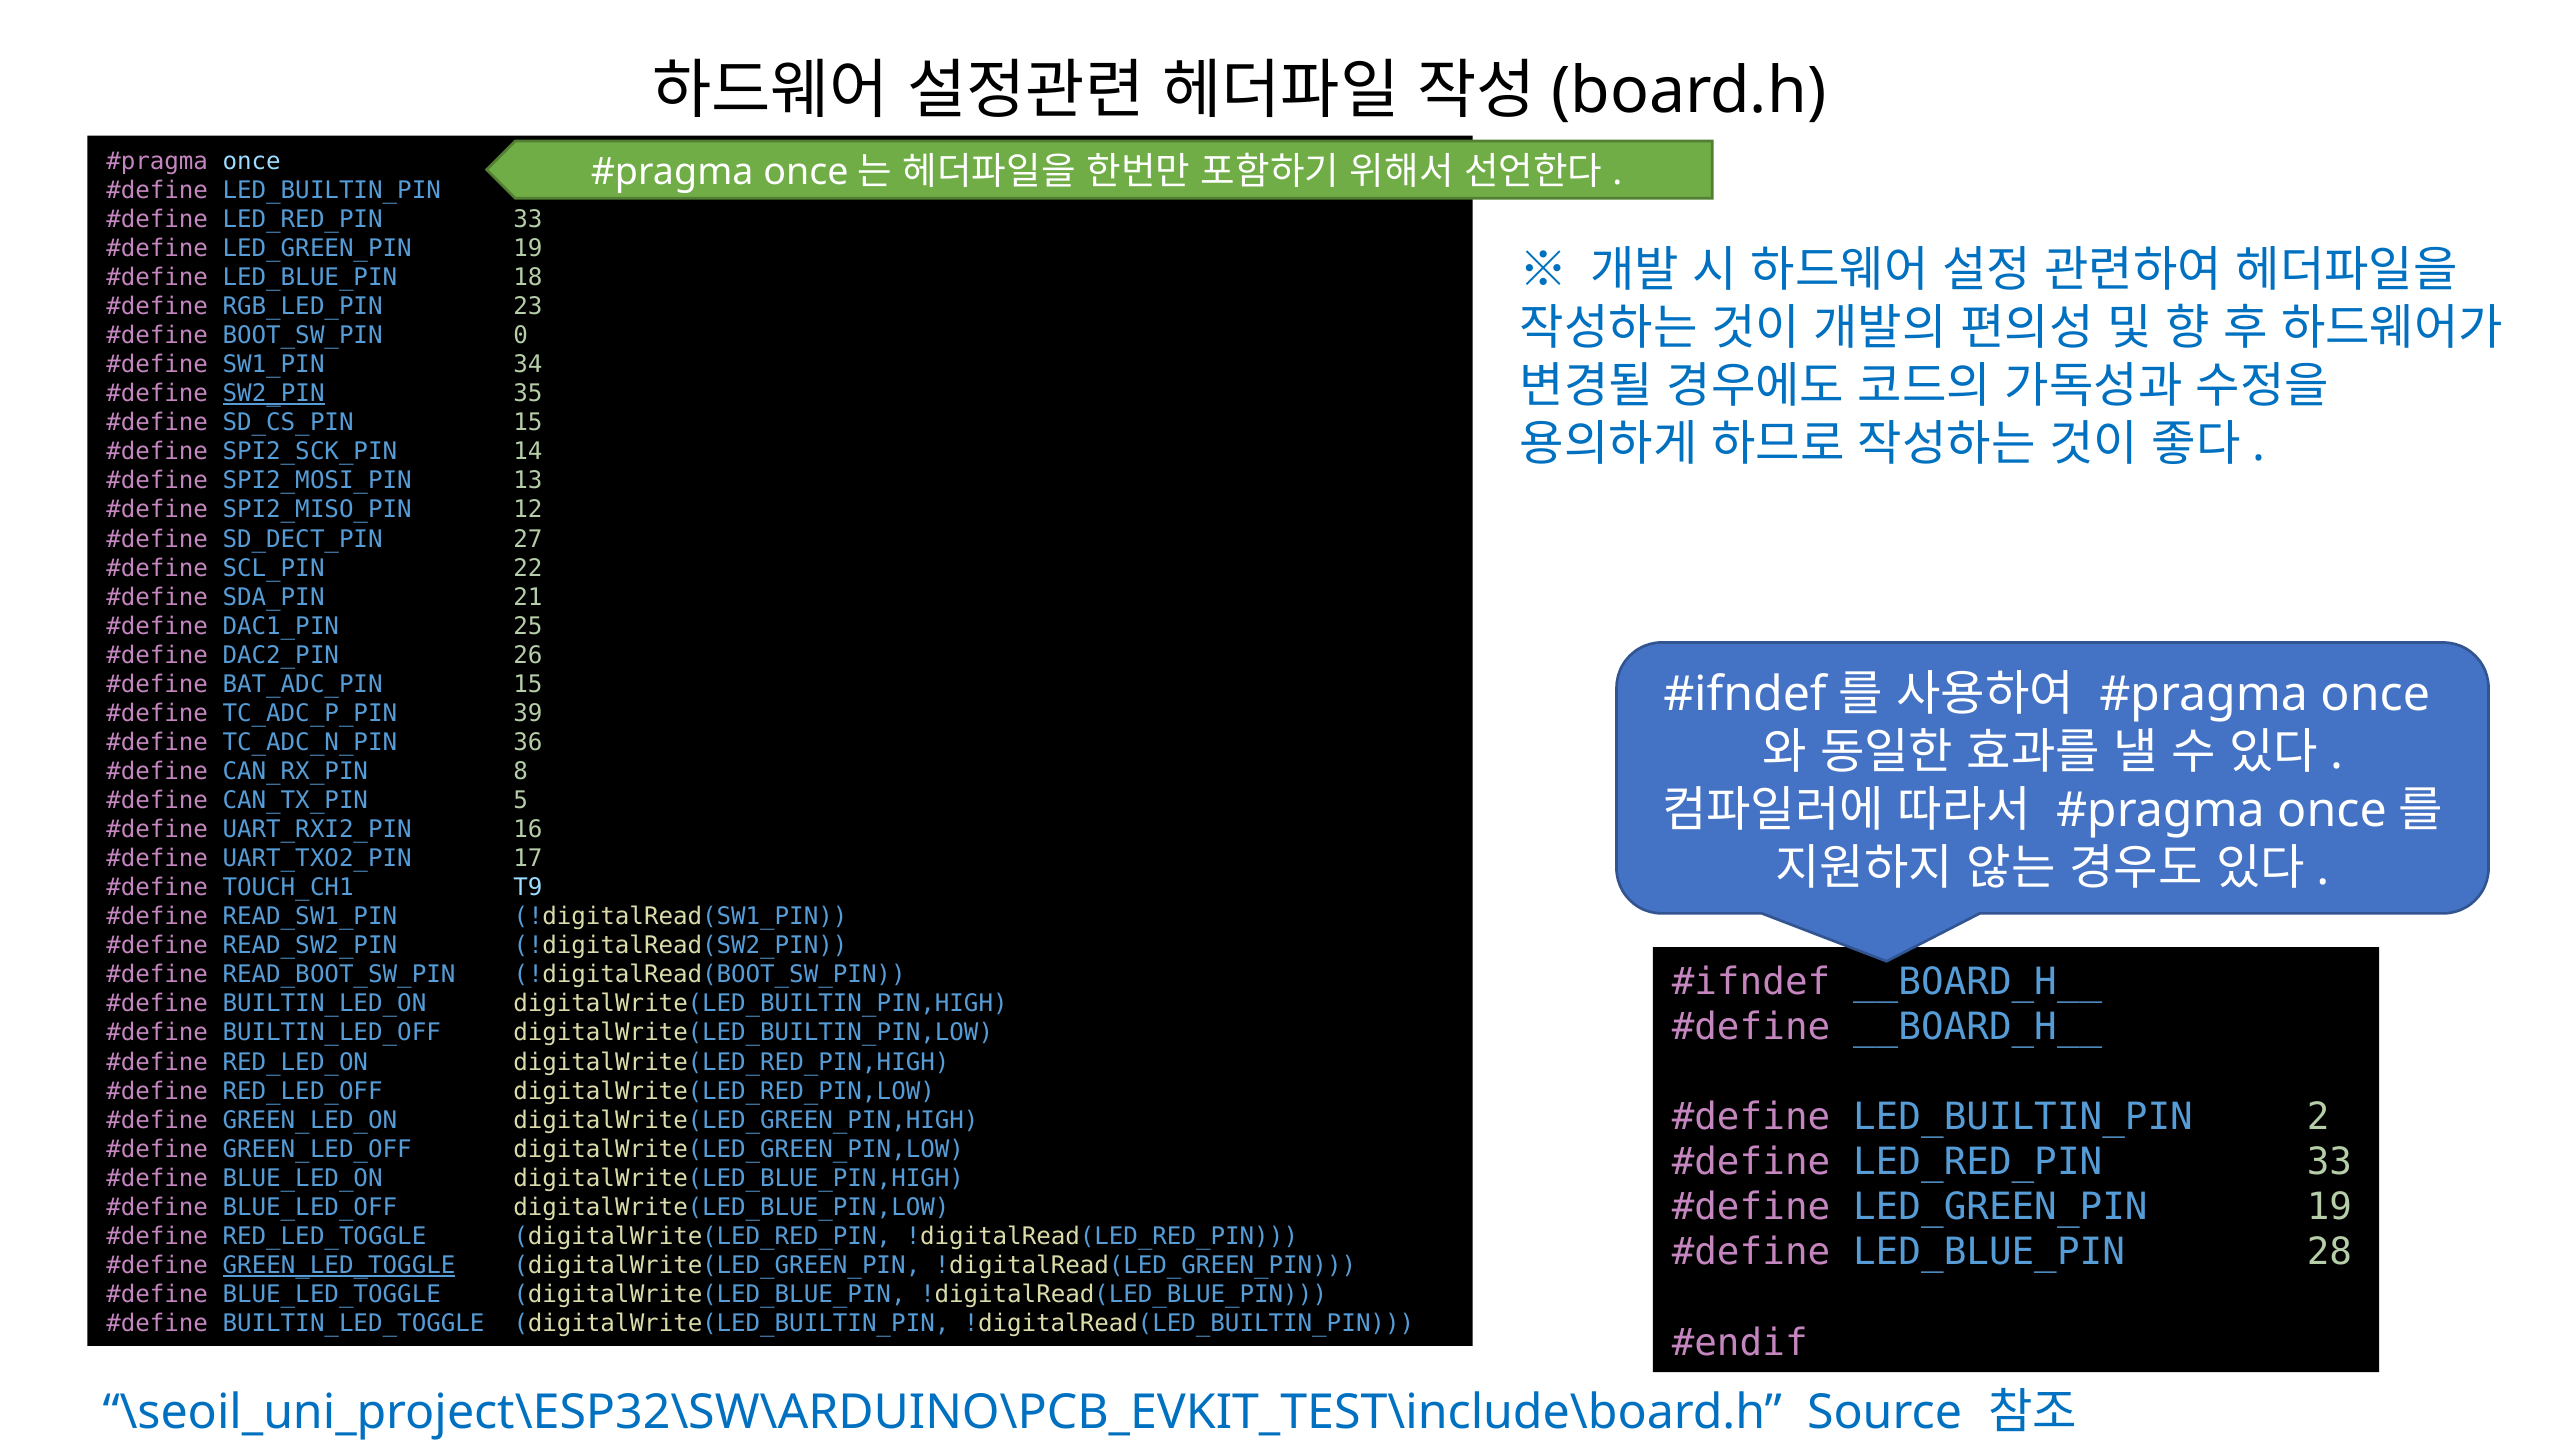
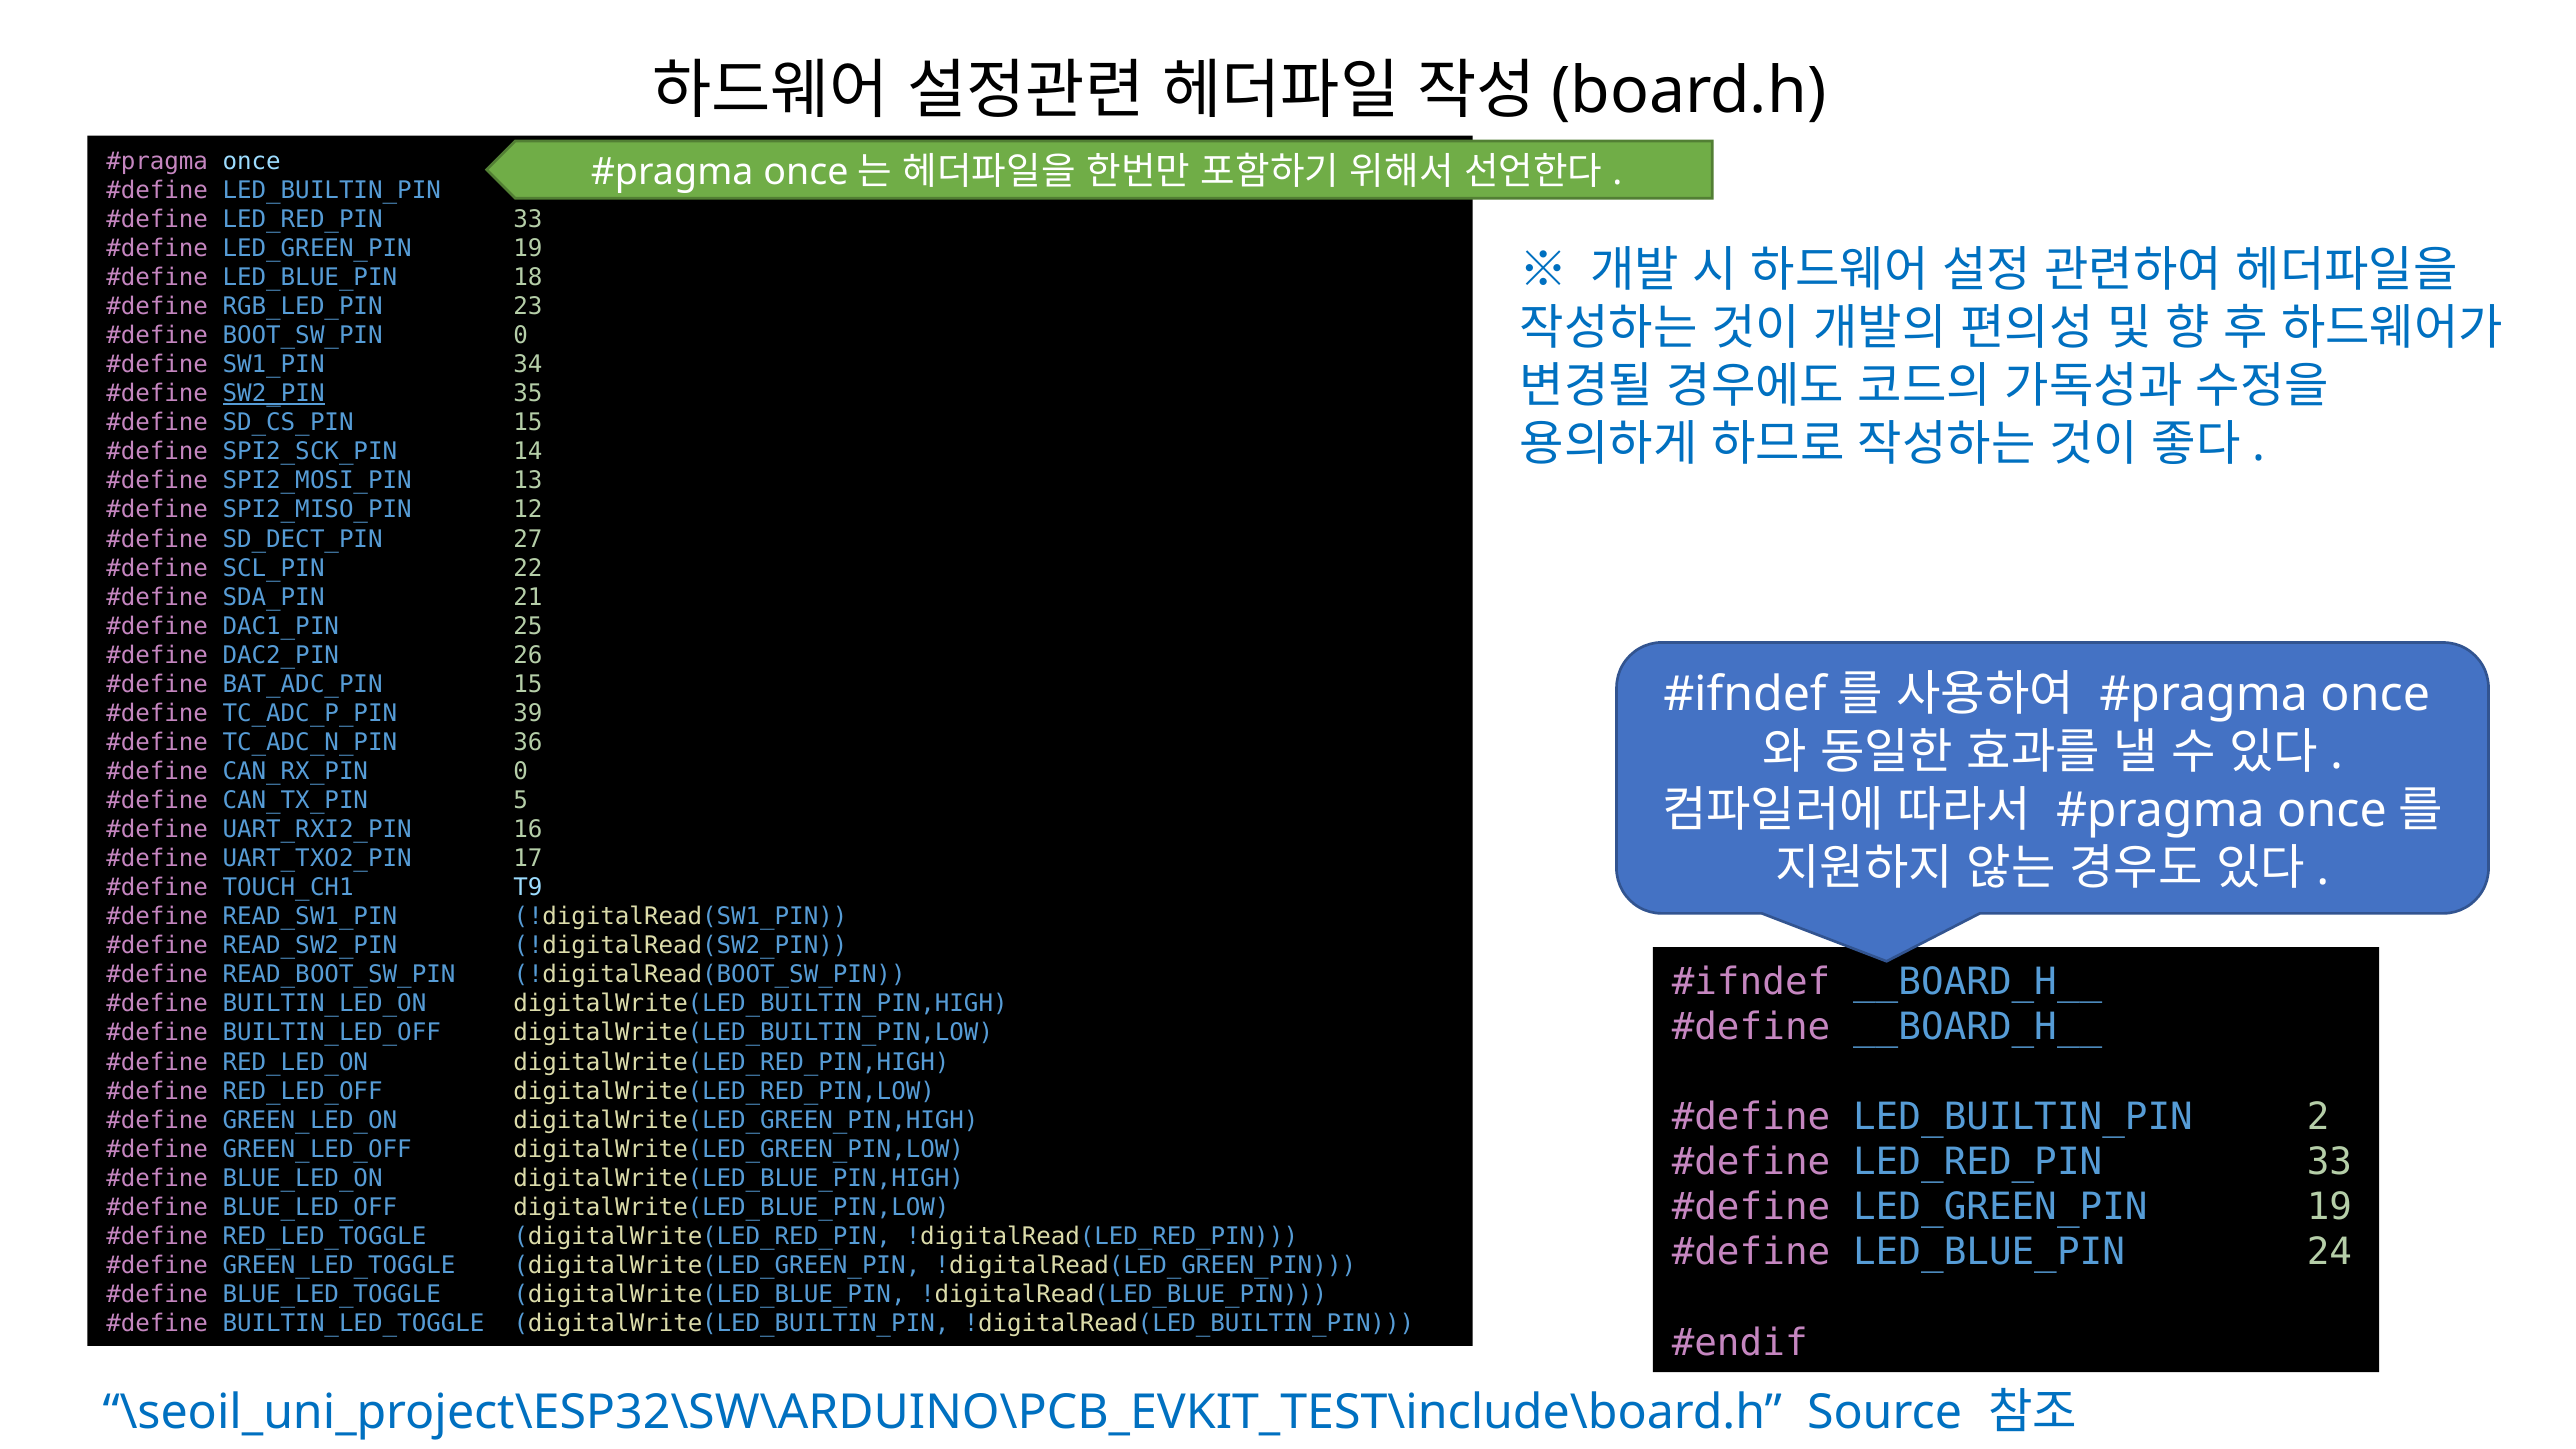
CAN_RX_PIN 8: 8 -> 0
28: 28 -> 24
GREEN_LED_TOGGLE underline: present -> none
